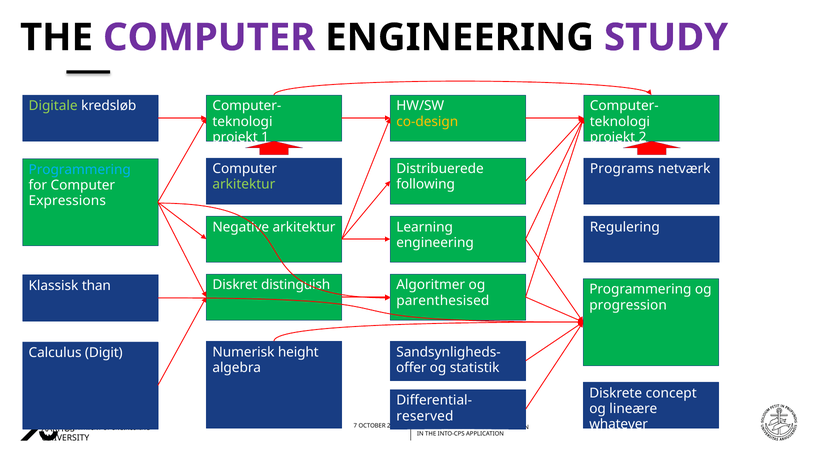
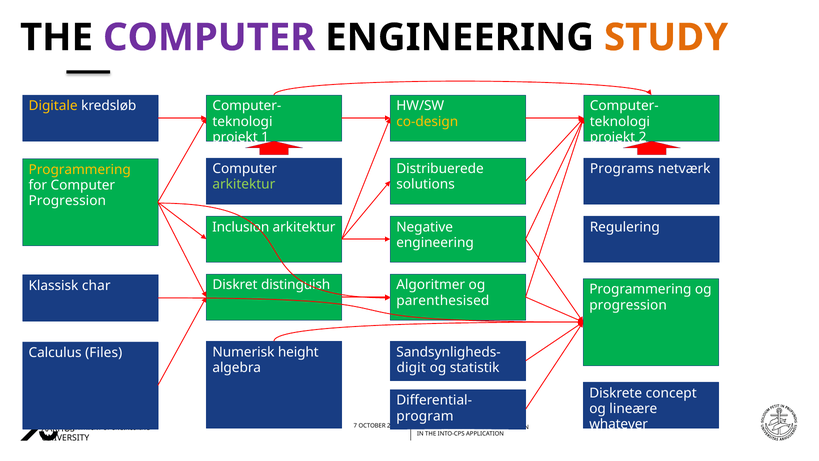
STUDY colour: purple -> orange
Digitale colour: light green -> yellow
Programmering at (80, 170) colour: light blue -> yellow
following: following -> solutions
Expressions at (67, 201): Expressions -> Progression
Negative: Negative -> Inclusion
Learning: Learning -> Negative
than: than -> char
Digit: Digit -> Files
offer: offer -> digit
reserved: reserved -> program
